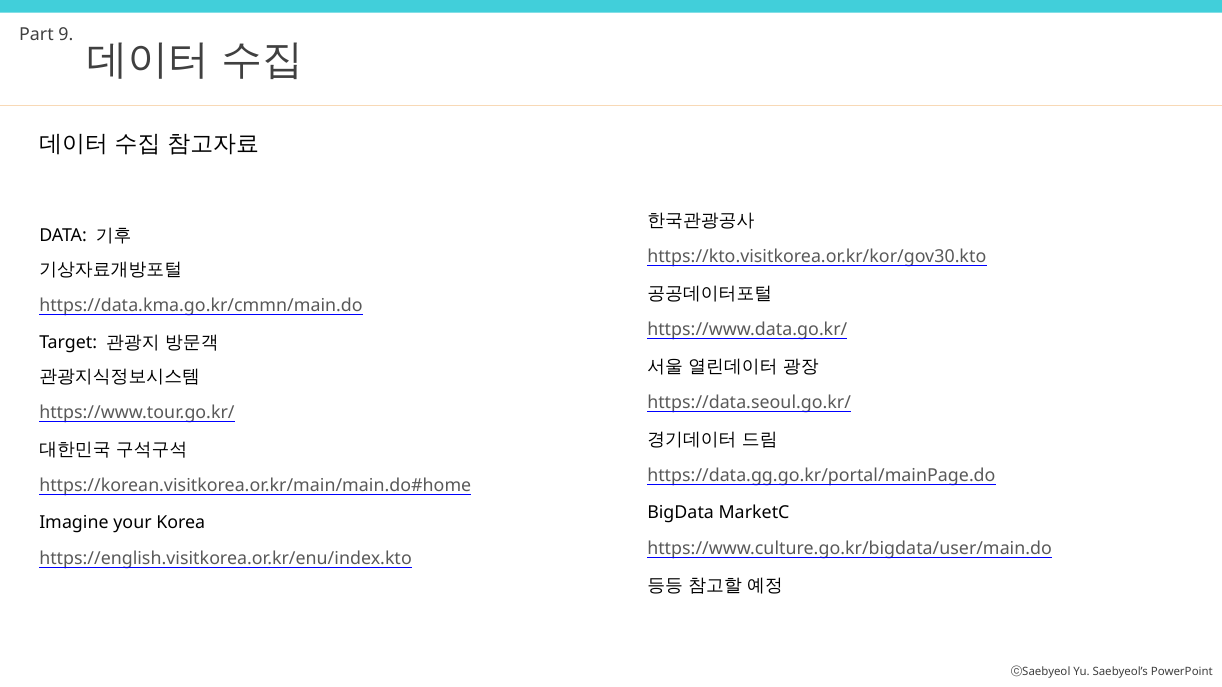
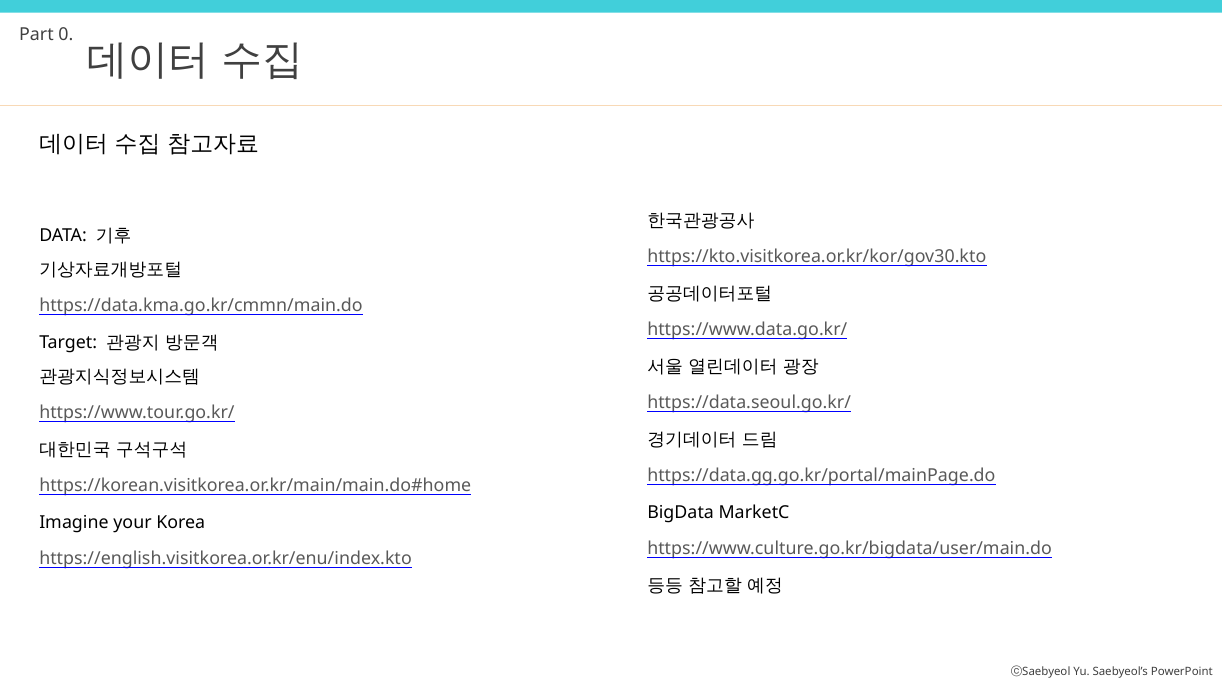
9: 9 -> 0
